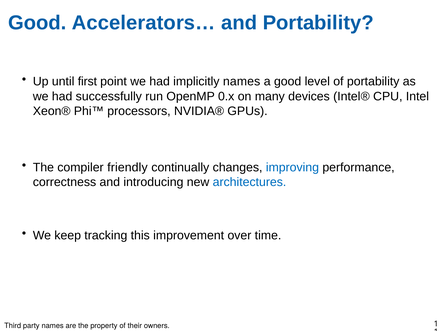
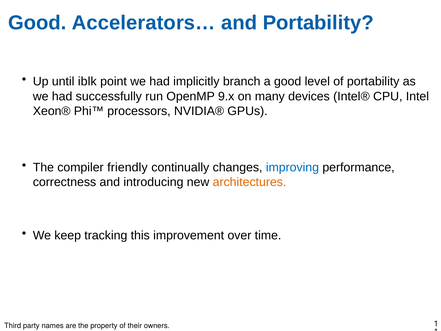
first: first -> iblk
implicitly names: names -> branch
0.x: 0.x -> 9.x
architectures colour: blue -> orange
